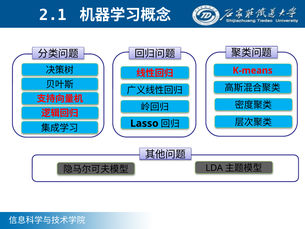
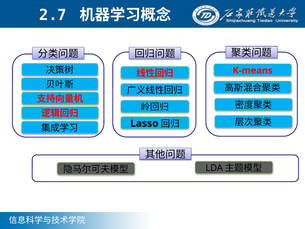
2.1: 2.1 -> 2.7
